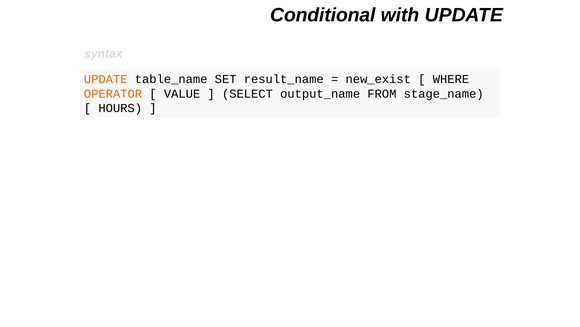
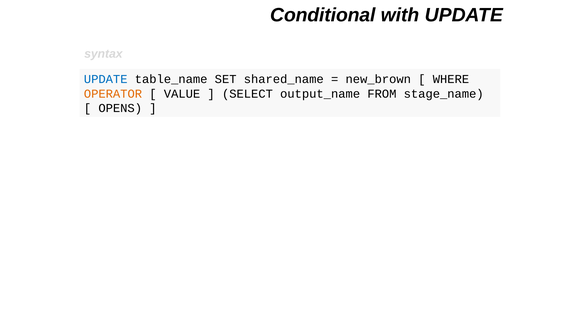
UPDATE at (106, 79) colour: orange -> blue
result_name: result_name -> shared_name
new_exist: new_exist -> new_brown
HOURS: HOURS -> OPENS
